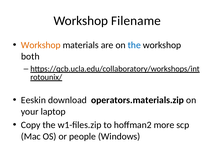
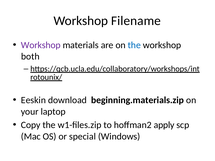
Workshop at (41, 45) colour: orange -> purple
operators.materials.zip: operators.materials.zip -> beginning.materials.zip
more: more -> apply
people: people -> special
